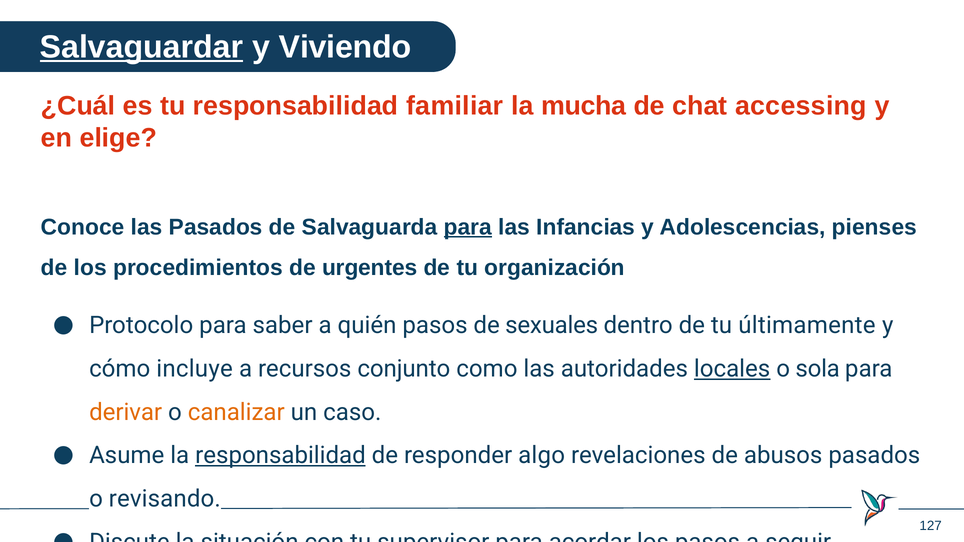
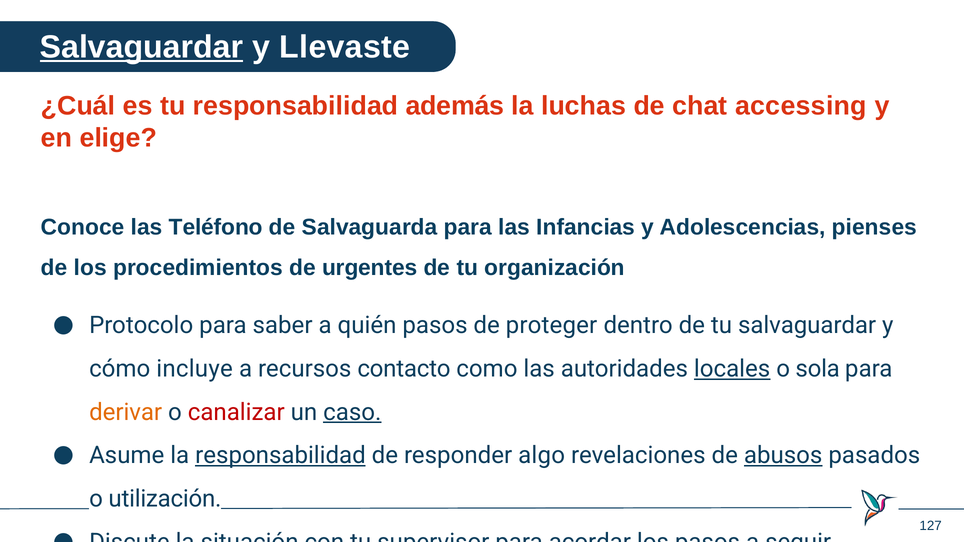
Viviendo: Viviendo -> Llevaste
familiar: familiar -> además
mucha: mucha -> luchas
las Pasados: Pasados -> Teléfono
para at (468, 227) underline: present -> none
sexuales: sexuales -> proteger
tu últimamente: últimamente -> salvaguardar
conjunto: conjunto -> contacto
canalizar colour: orange -> red
caso underline: none -> present
abusos underline: none -> present
revisando: revisando -> utilización
